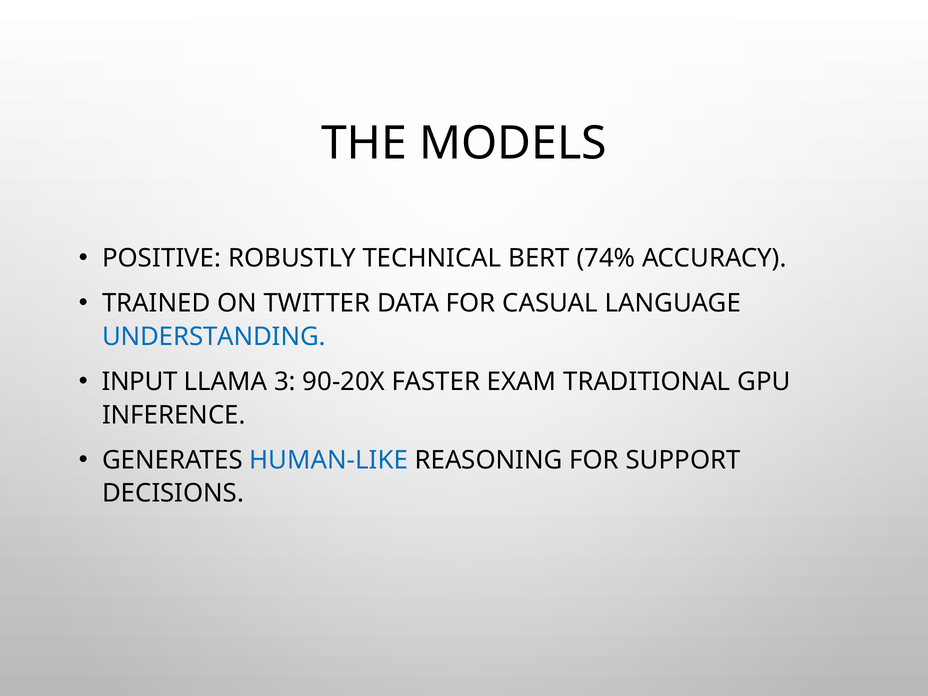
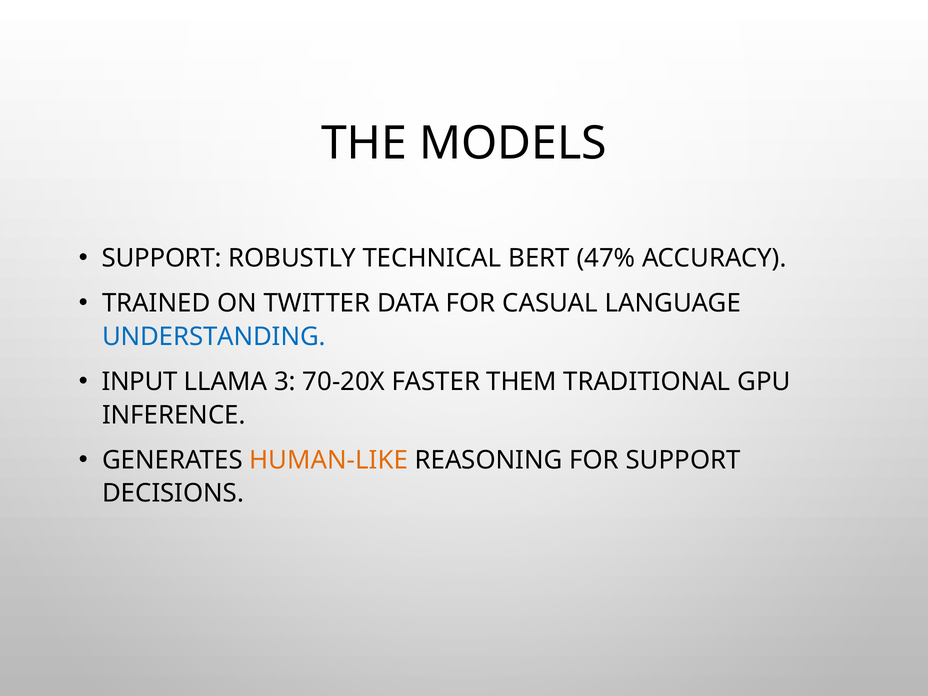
POSITIVE at (162, 258): POSITIVE -> SUPPORT
74%: 74% -> 47%
90-20X: 90-20X -> 70-20X
EXAM: EXAM -> THEM
HUMAN-LIKE colour: blue -> orange
